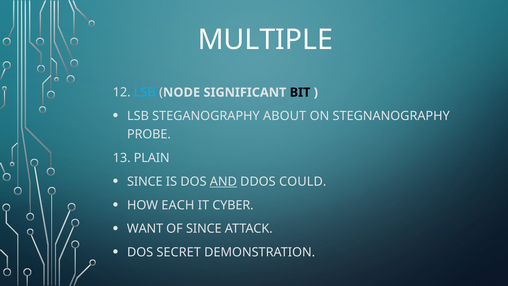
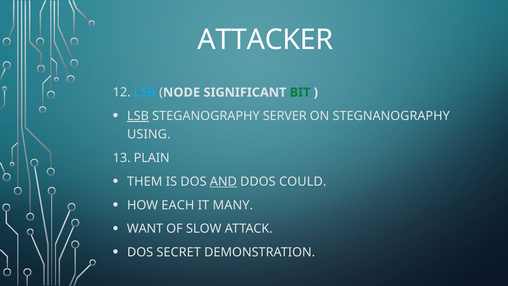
MULTIPLE: MULTIPLE -> ATTACKER
BIT colour: black -> green
LSB at (138, 116) underline: none -> present
ABOUT: ABOUT -> SERVER
PROBE: PROBE -> USING
SINCE at (145, 181): SINCE -> THEM
CYBER: CYBER -> MANY
OF SINCE: SINCE -> SLOW
